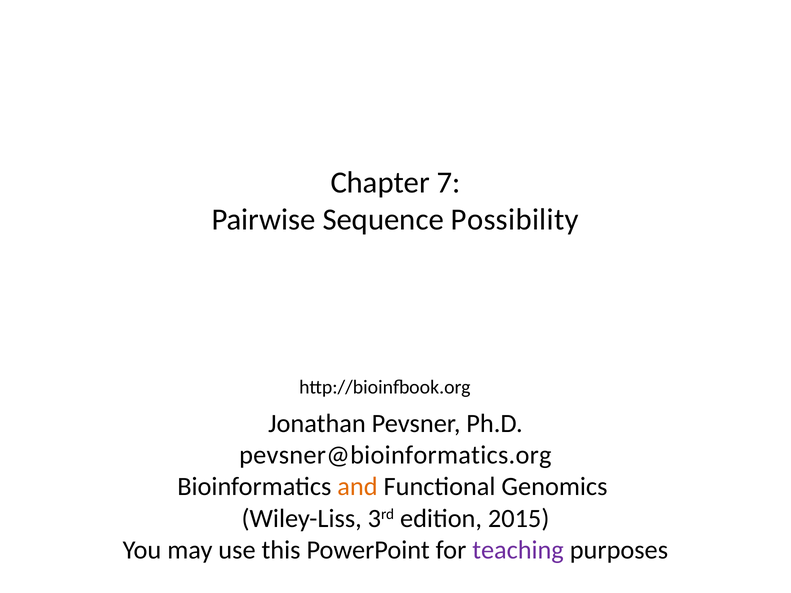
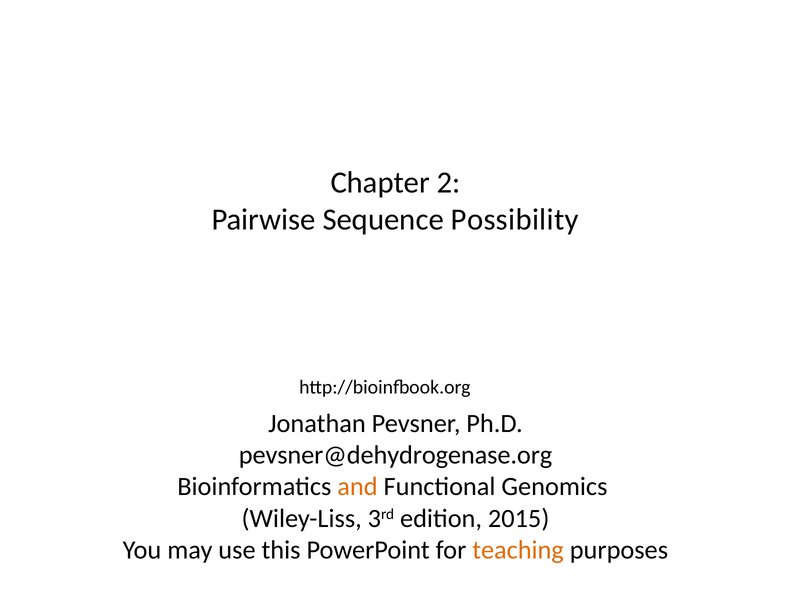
7: 7 -> 2
pevsner@bioinformatics.org: pevsner@bioinformatics.org -> pevsner@dehydrogenase.org
teaching colour: purple -> orange
